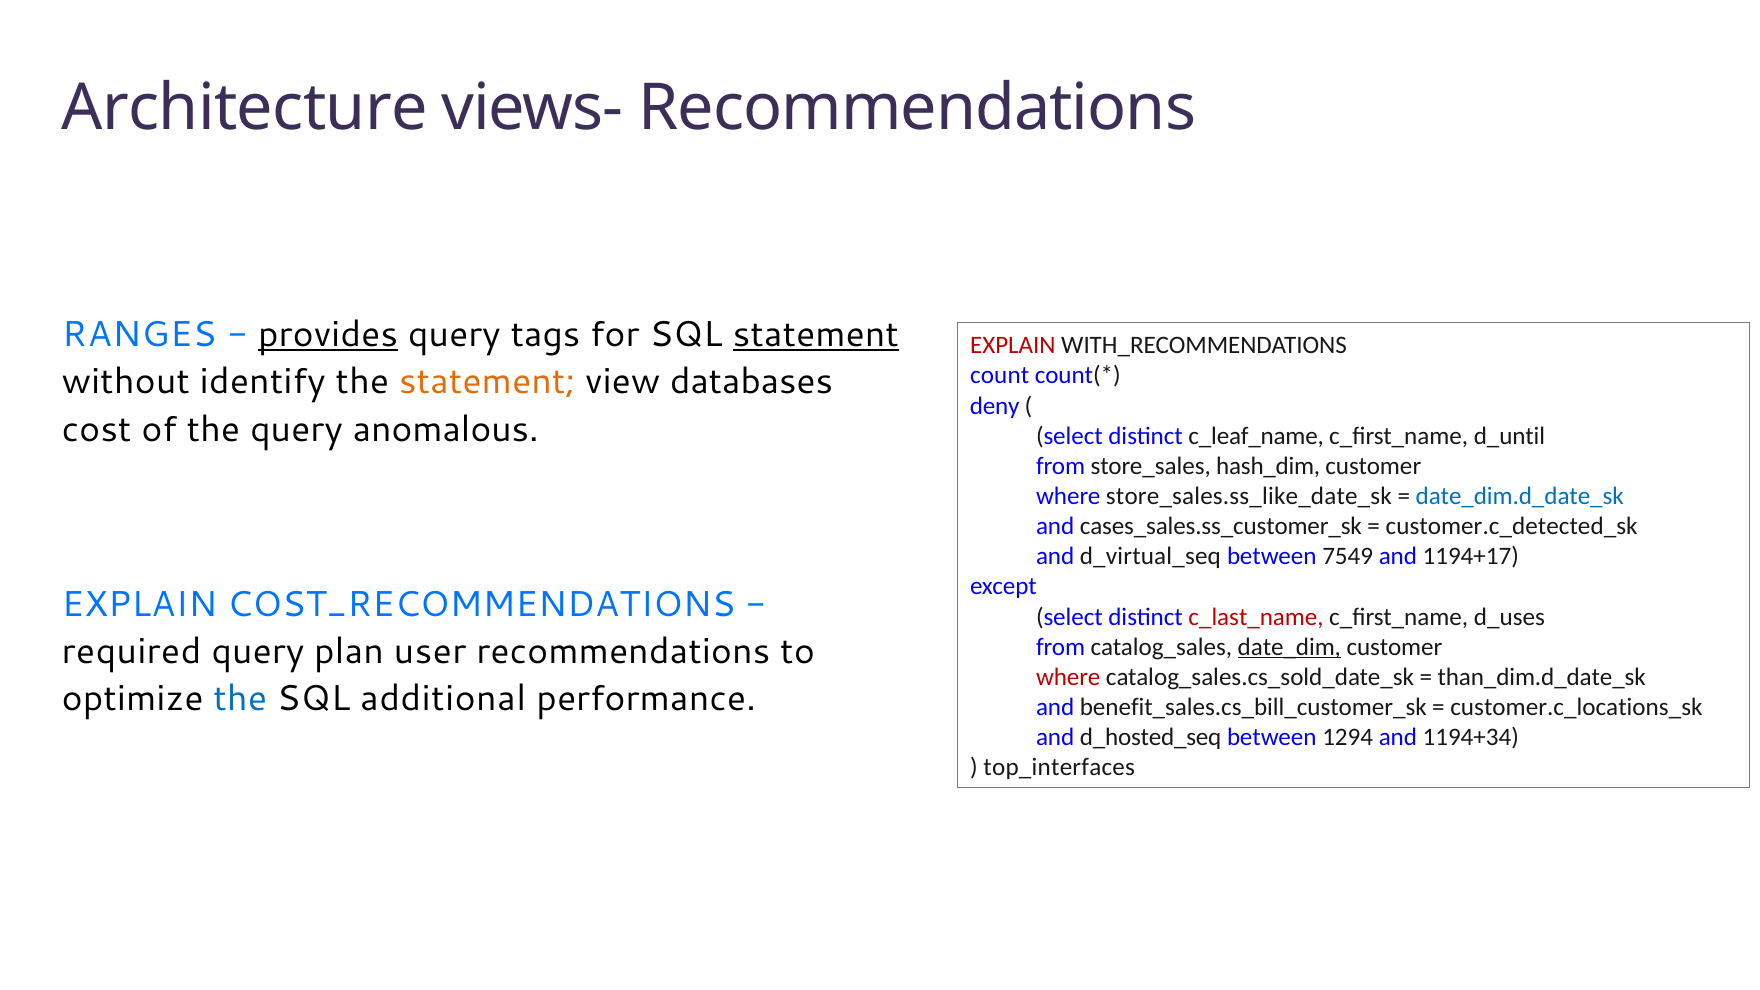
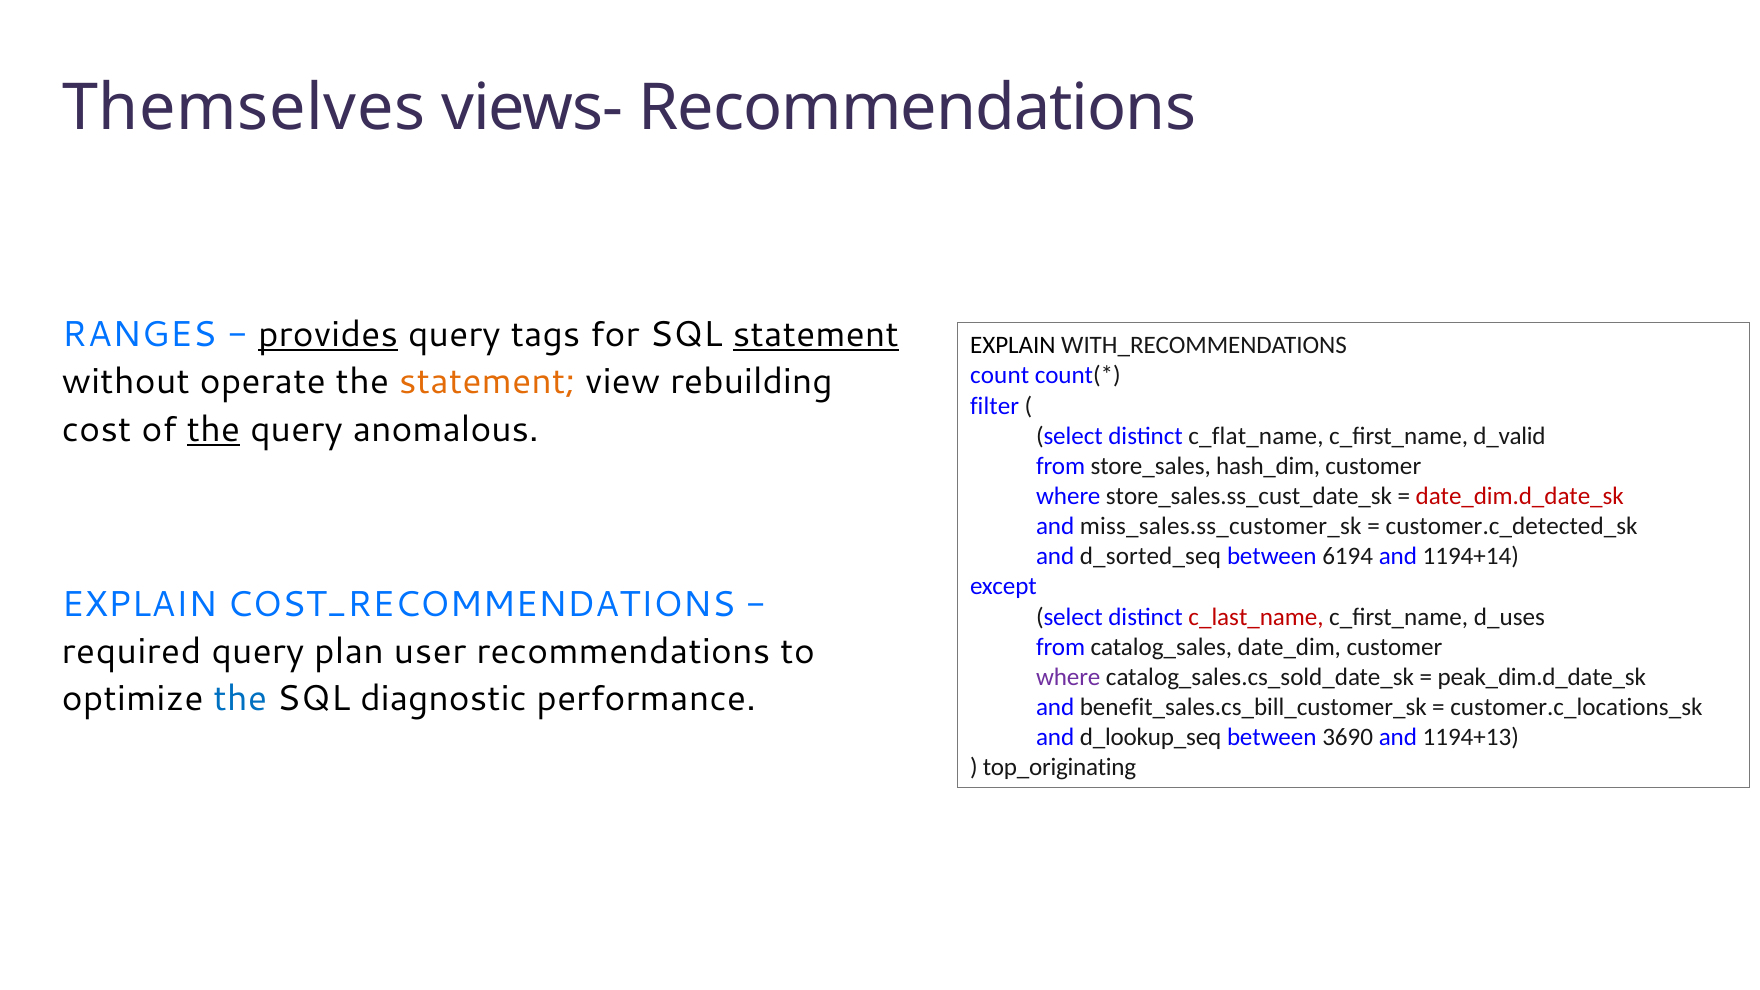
Architecture: Architecture -> Themselves
EXPLAIN at (1013, 345) colour: red -> black
identify: identify -> operate
databases: databases -> rebuilding
deny: deny -> filter
the at (213, 429) underline: none -> present
c_leaf_name: c_leaf_name -> c_flat_name
d_until: d_until -> d_valid
store_sales.ss_like_date_sk: store_sales.ss_like_date_sk -> store_sales.ss_cust_date_sk
date_dim.d_date_sk colour: blue -> red
cases_sales.ss_customer_sk: cases_sales.ss_customer_sk -> miss_sales.ss_customer_sk
d_virtual_seq: d_virtual_seq -> d_sorted_seq
7549: 7549 -> 6194
1194+17: 1194+17 -> 1194+14
date_dim underline: present -> none
where at (1068, 677) colour: red -> purple
than_dim.d_date_sk: than_dim.d_date_sk -> peak_dim.d_date_sk
additional: additional -> diagnostic
d_hosted_seq: d_hosted_seq -> d_lookup_seq
1294: 1294 -> 3690
1194+34: 1194+34 -> 1194+13
top_interfaces: top_interfaces -> top_originating
